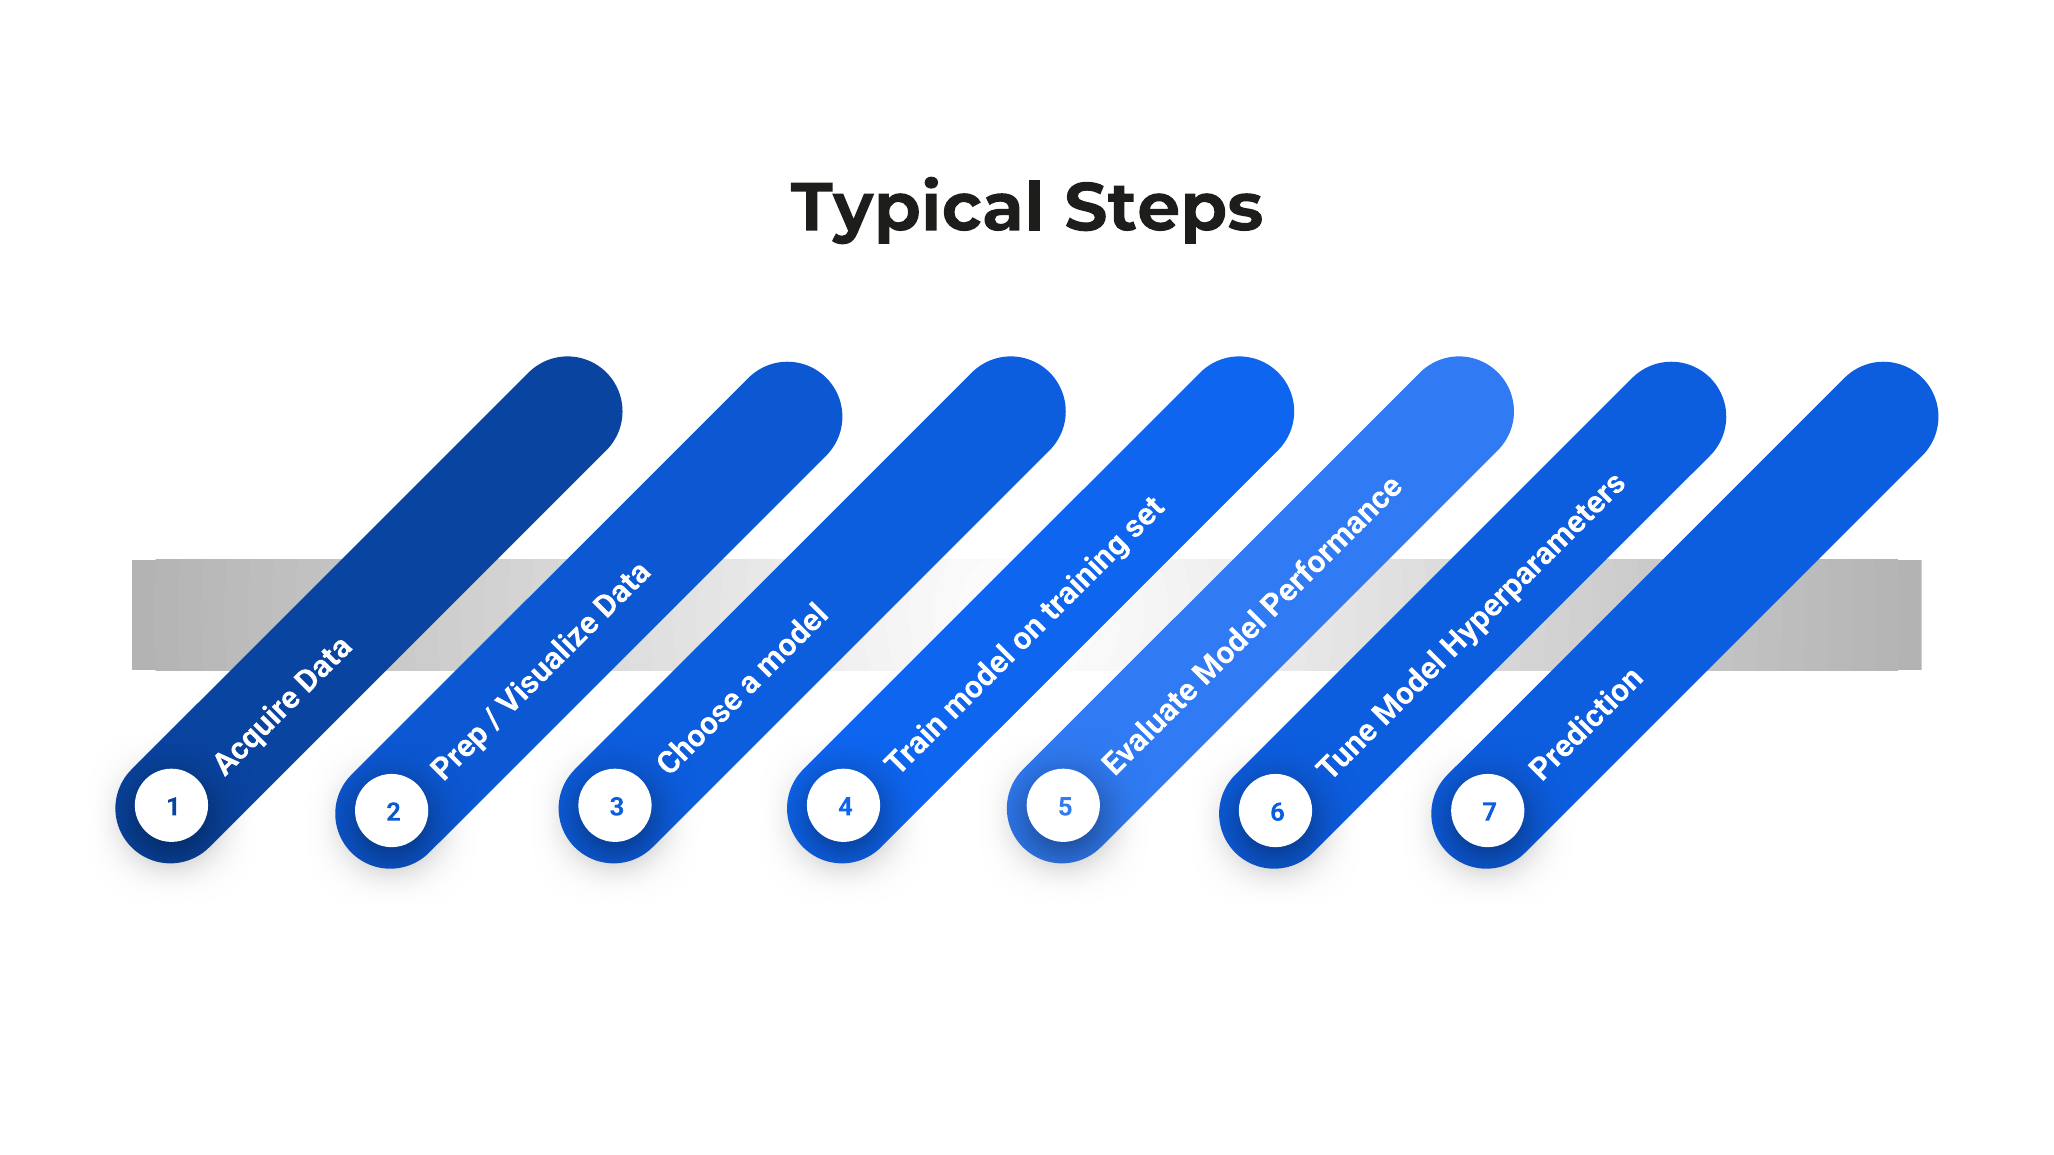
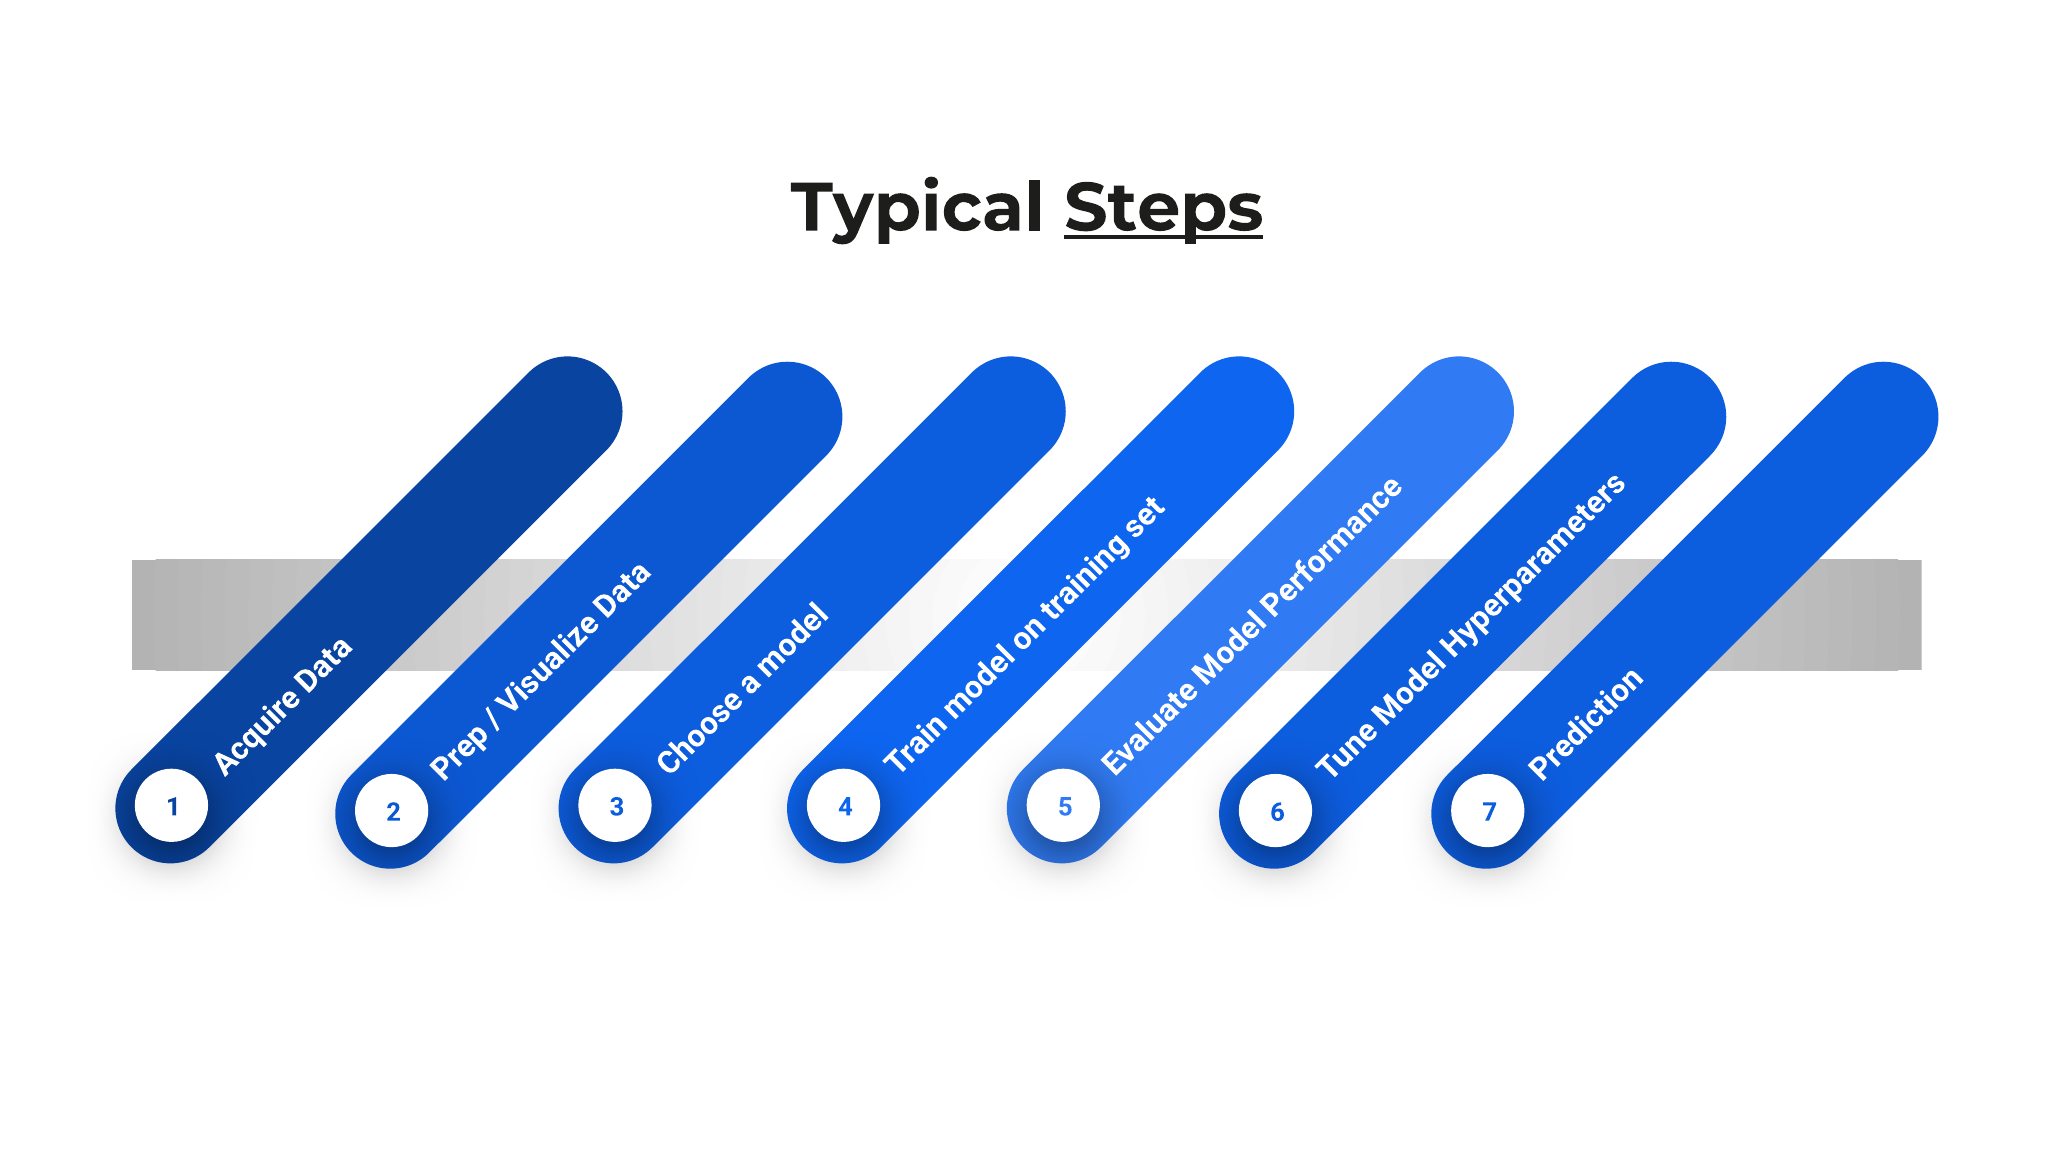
Steps underline: none -> present
